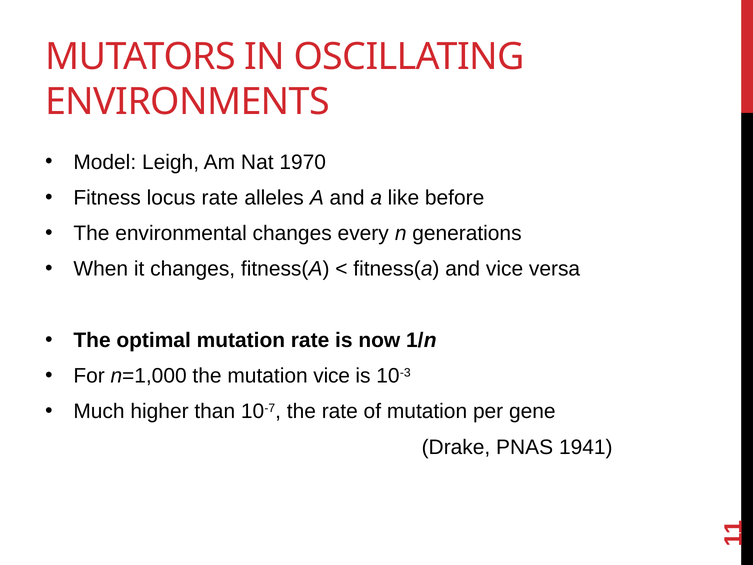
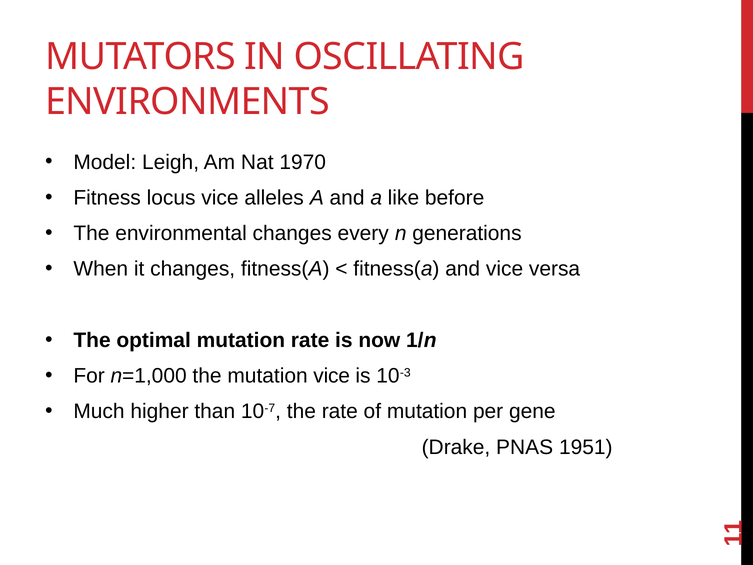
locus rate: rate -> vice
1941: 1941 -> 1951
